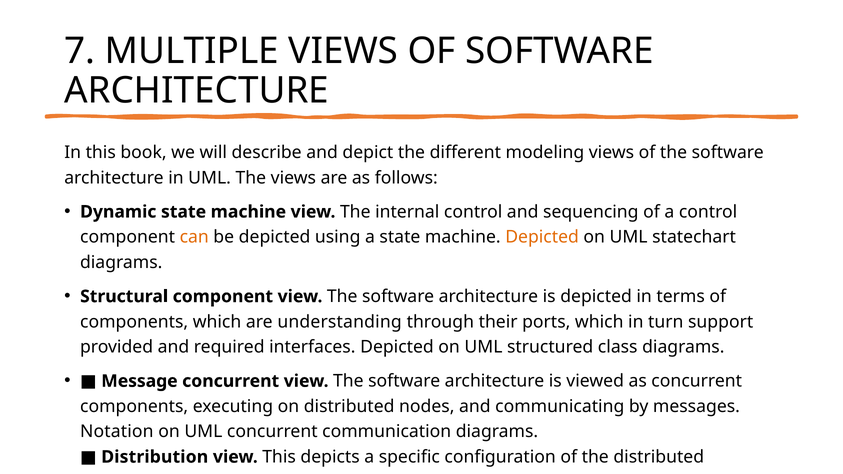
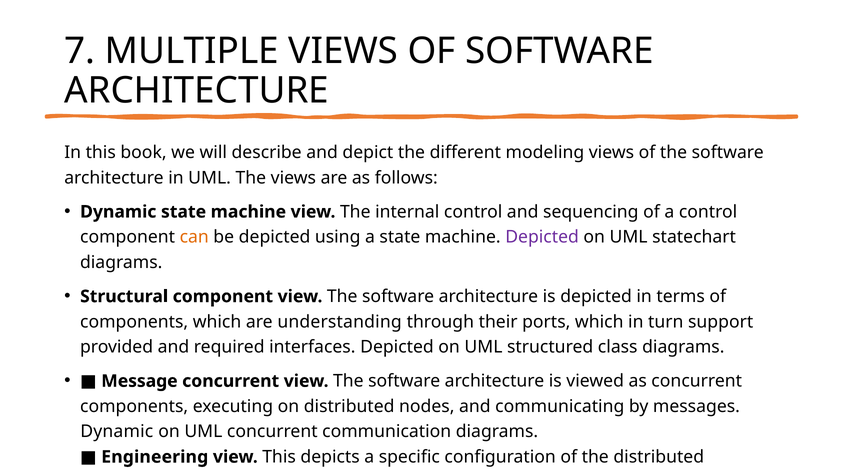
Depicted at (542, 237) colour: orange -> purple
Notation at (117, 432): Notation -> Dynamic
Distribution: Distribution -> Engineering
